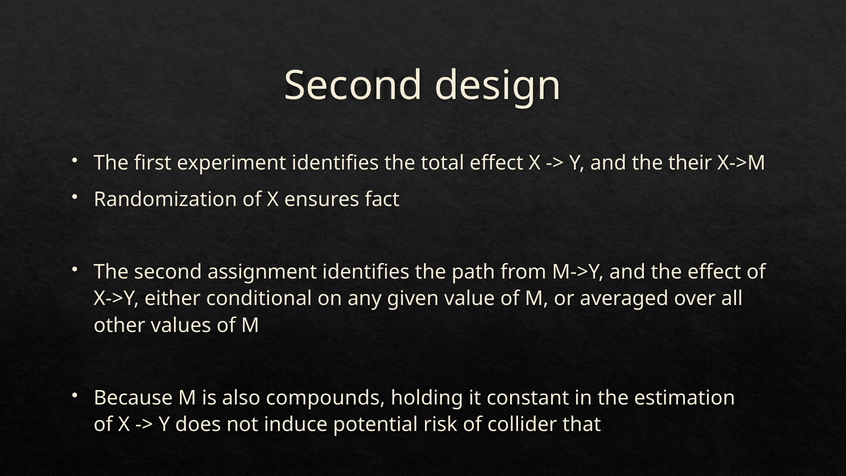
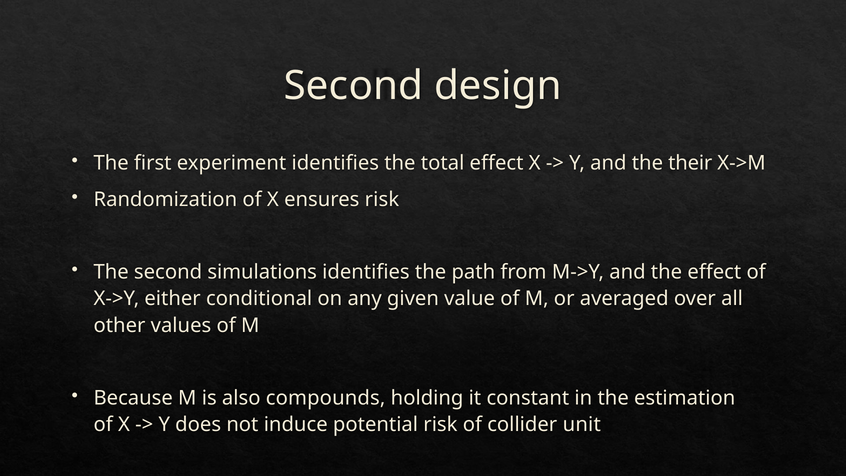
ensures fact: fact -> risk
assignment: assignment -> simulations
that: that -> unit
